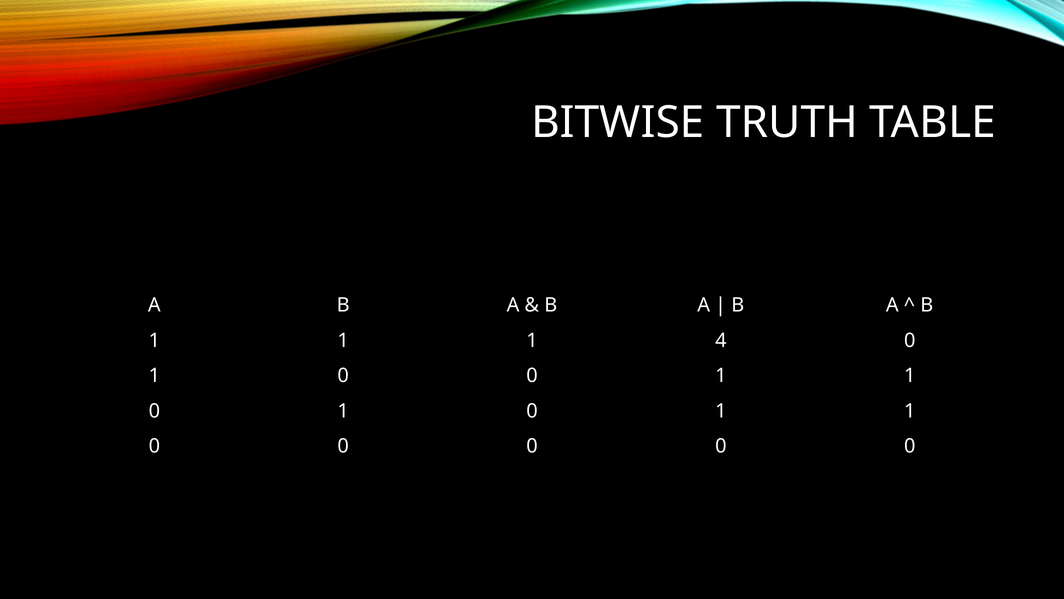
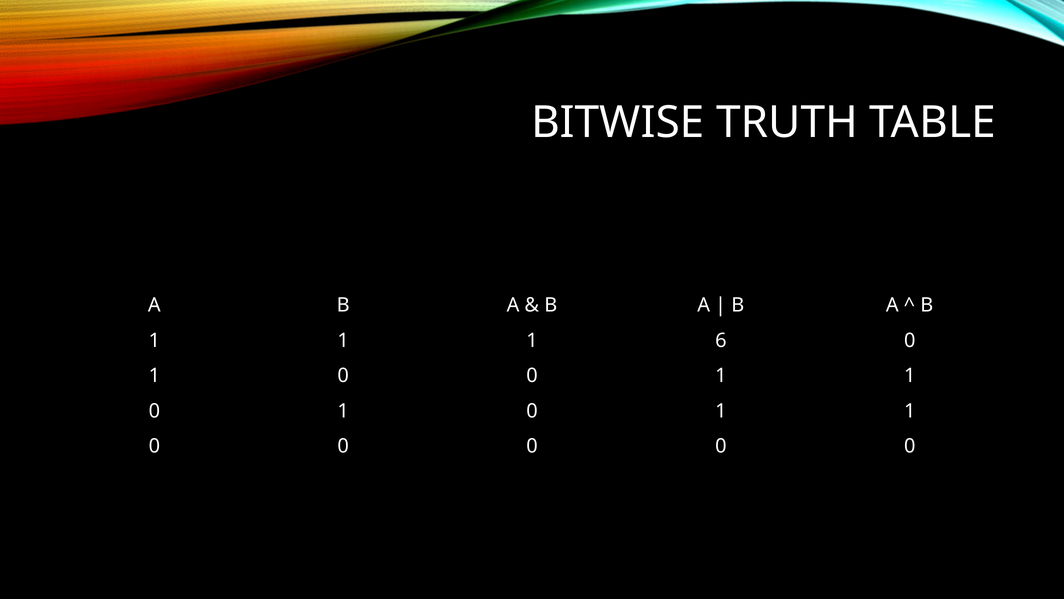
4: 4 -> 6
